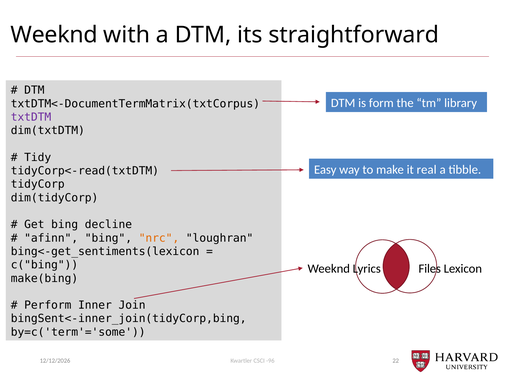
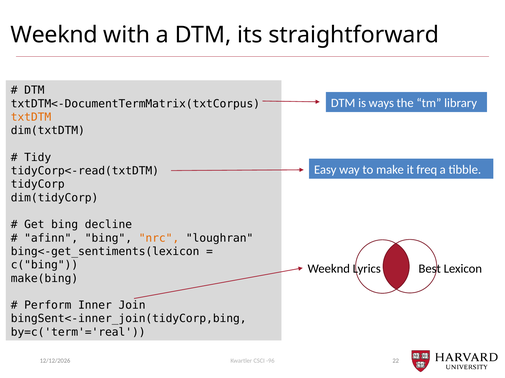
form: form -> ways
txtDTM colour: purple -> orange
real: real -> freq
Files: Files -> Best
by=c('term'='some: by=c('term'='some -> by=c('term'='real
